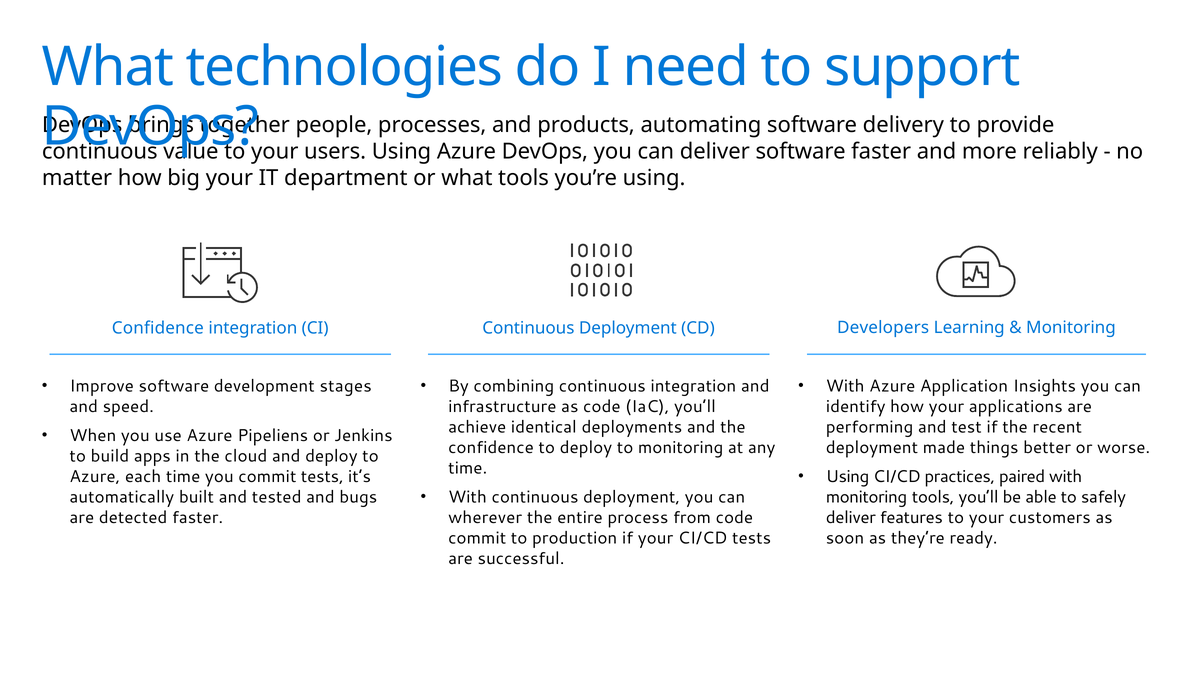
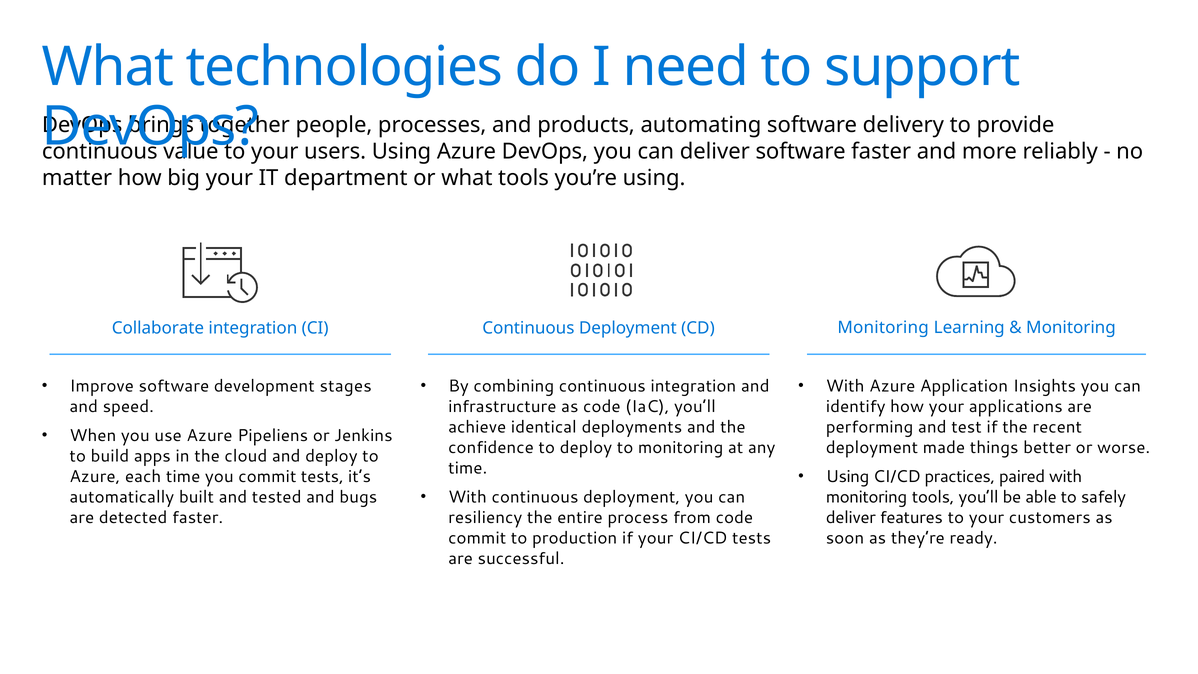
Confidence at (158, 328): Confidence -> Collaborate
Developers at (883, 328): Developers -> Monitoring
wherever: wherever -> resiliency
